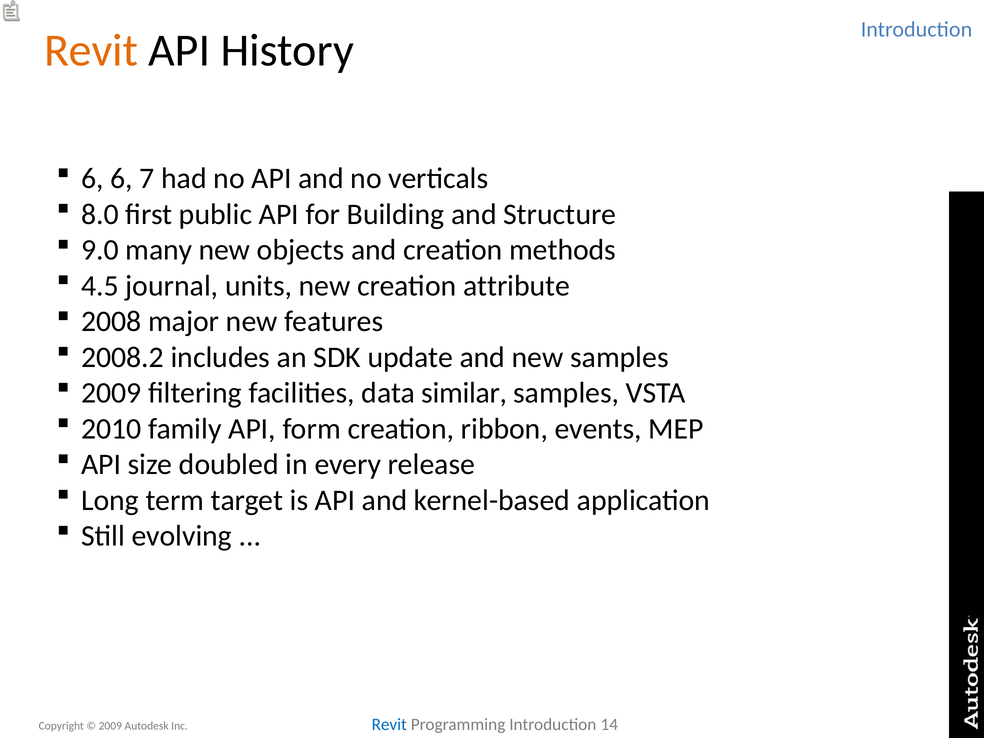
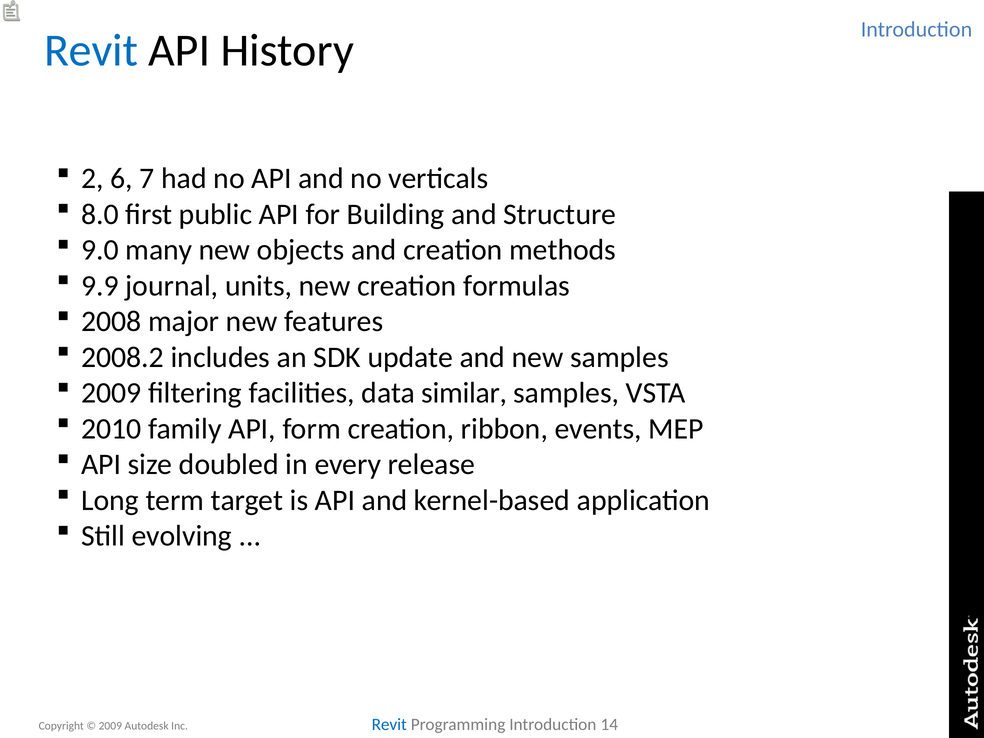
Revit at (91, 51) colour: orange -> blue
6 at (92, 179): 6 -> 2
4.5: 4.5 -> 9.9
attribute: attribute -> formulas
